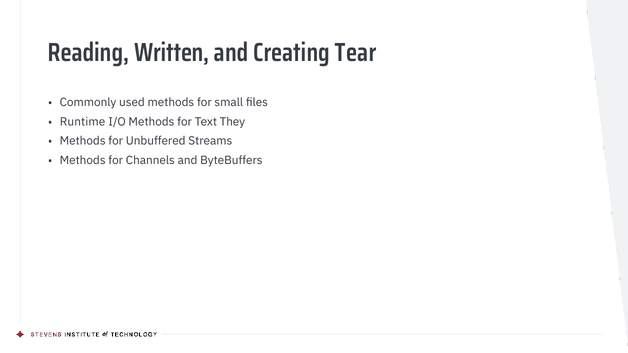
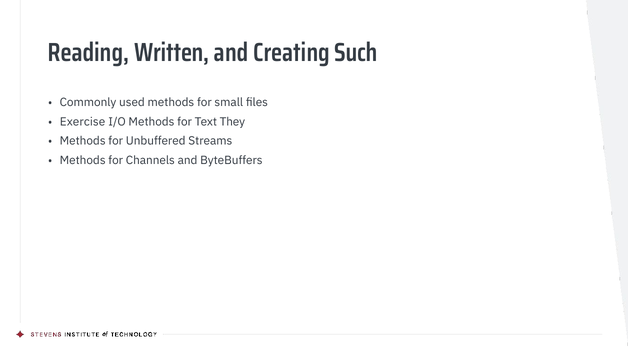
Tear: Tear -> Such
Runtime: Runtime -> Exercise
